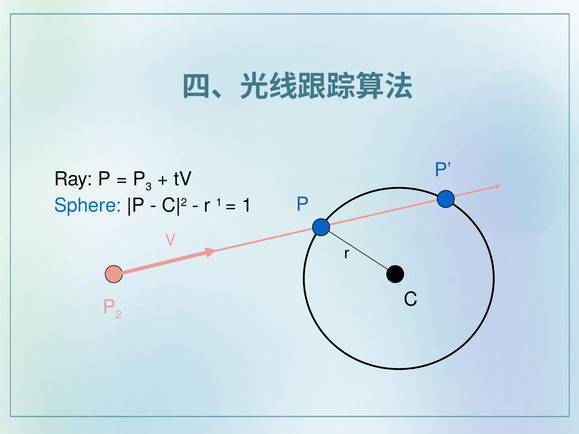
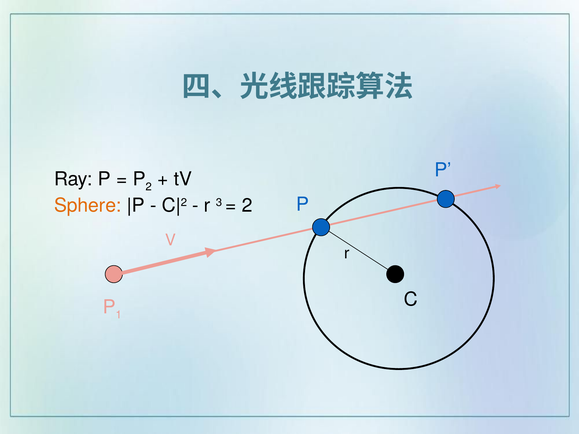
P 3: 3 -> 2
Sphere colour: blue -> orange
r 1: 1 -> 3
1 at (247, 206): 1 -> 2
2: 2 -> 1
